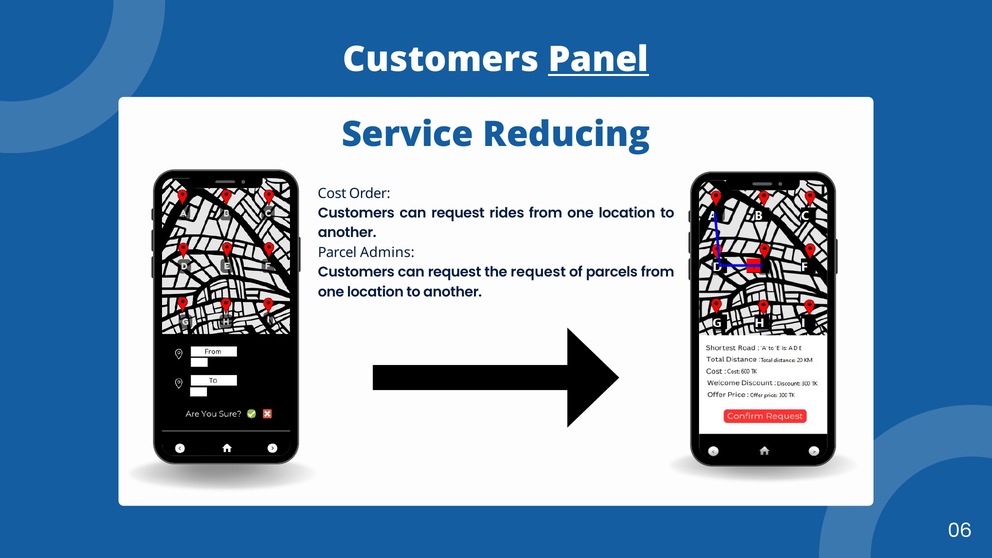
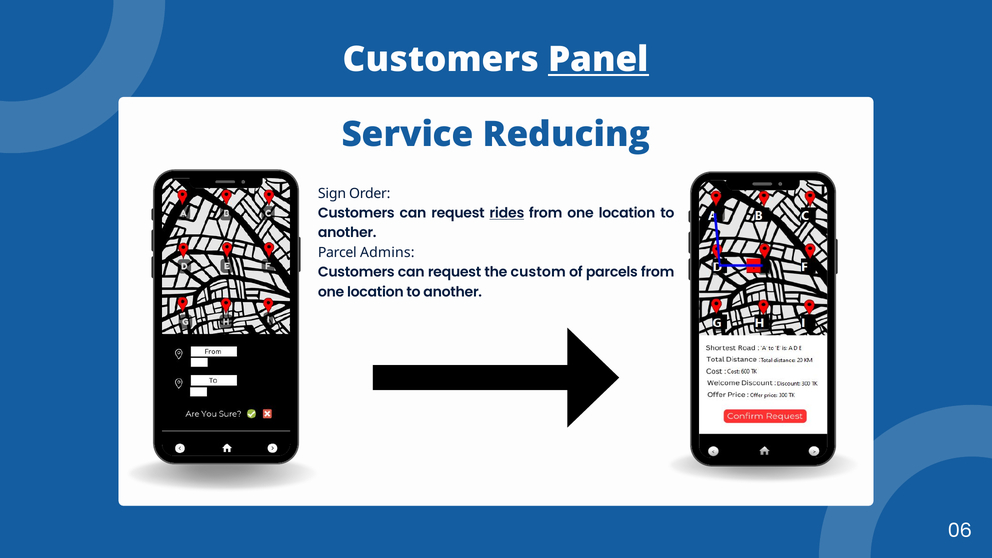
Cost: Cost -> Sign
rides underline: none -> present
the request: request -> custom
